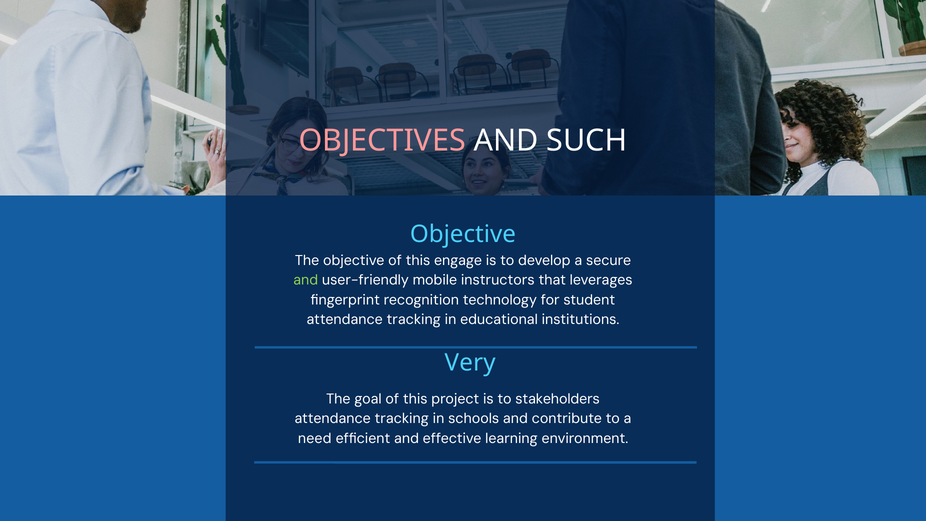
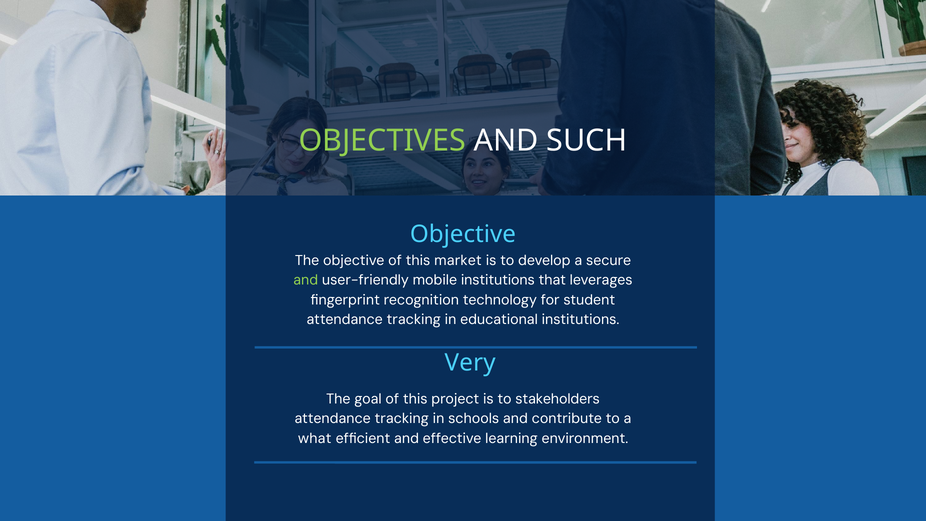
OBJECTIVES colour: pink -> light green
engage: engage -> market
mobile instructors: instructors -> institutions
need: need -> what
